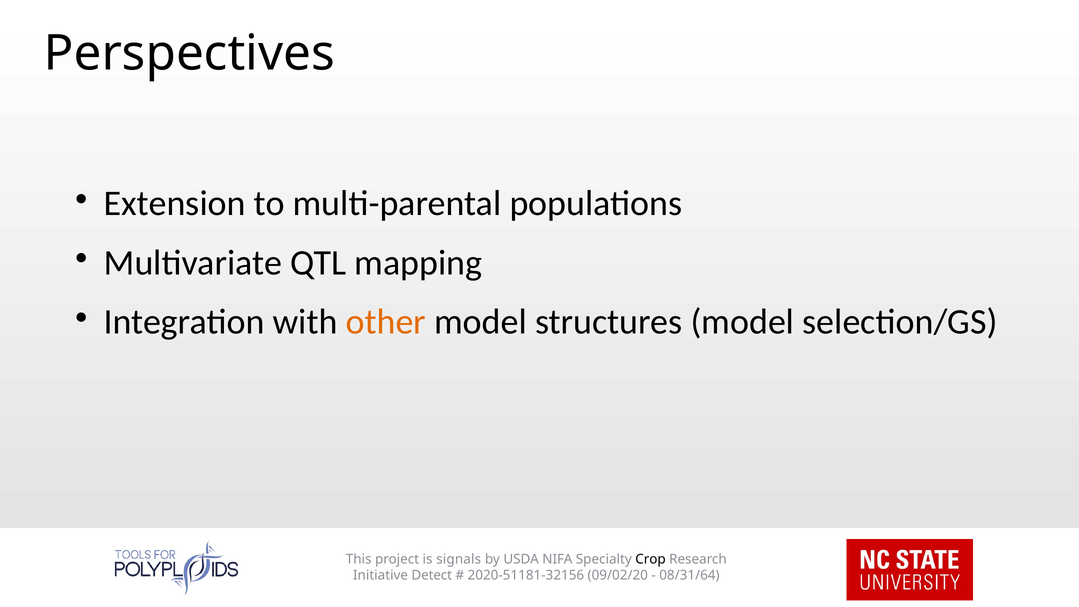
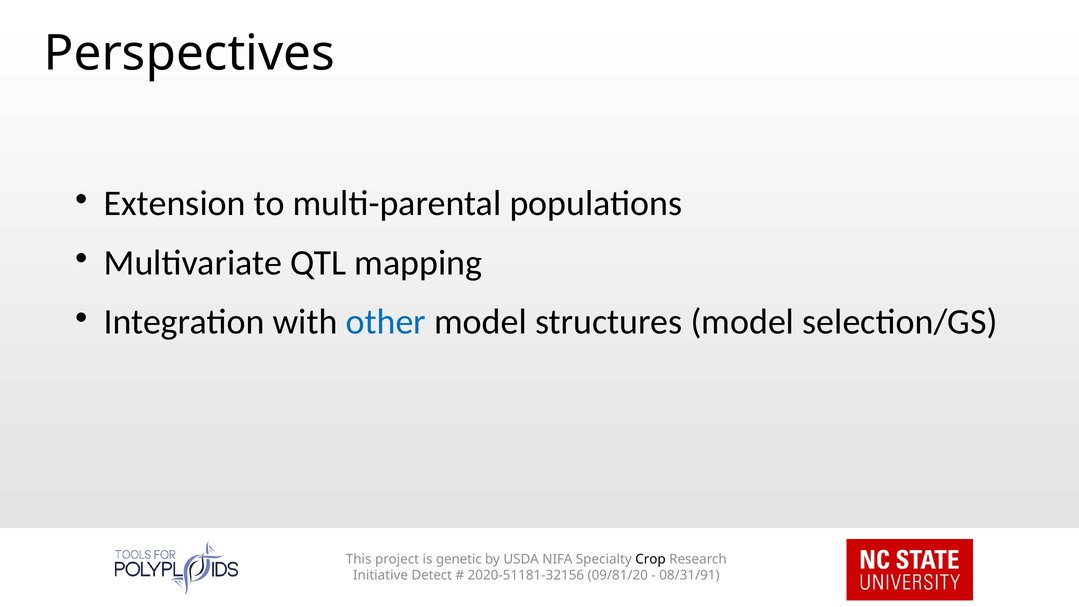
other colour: orange -> blue
signals: signals -> genetic
09/02/20: 09/02/20 -> 09/81/20
08/31/64: 08/31/64 -> 08/31/91
